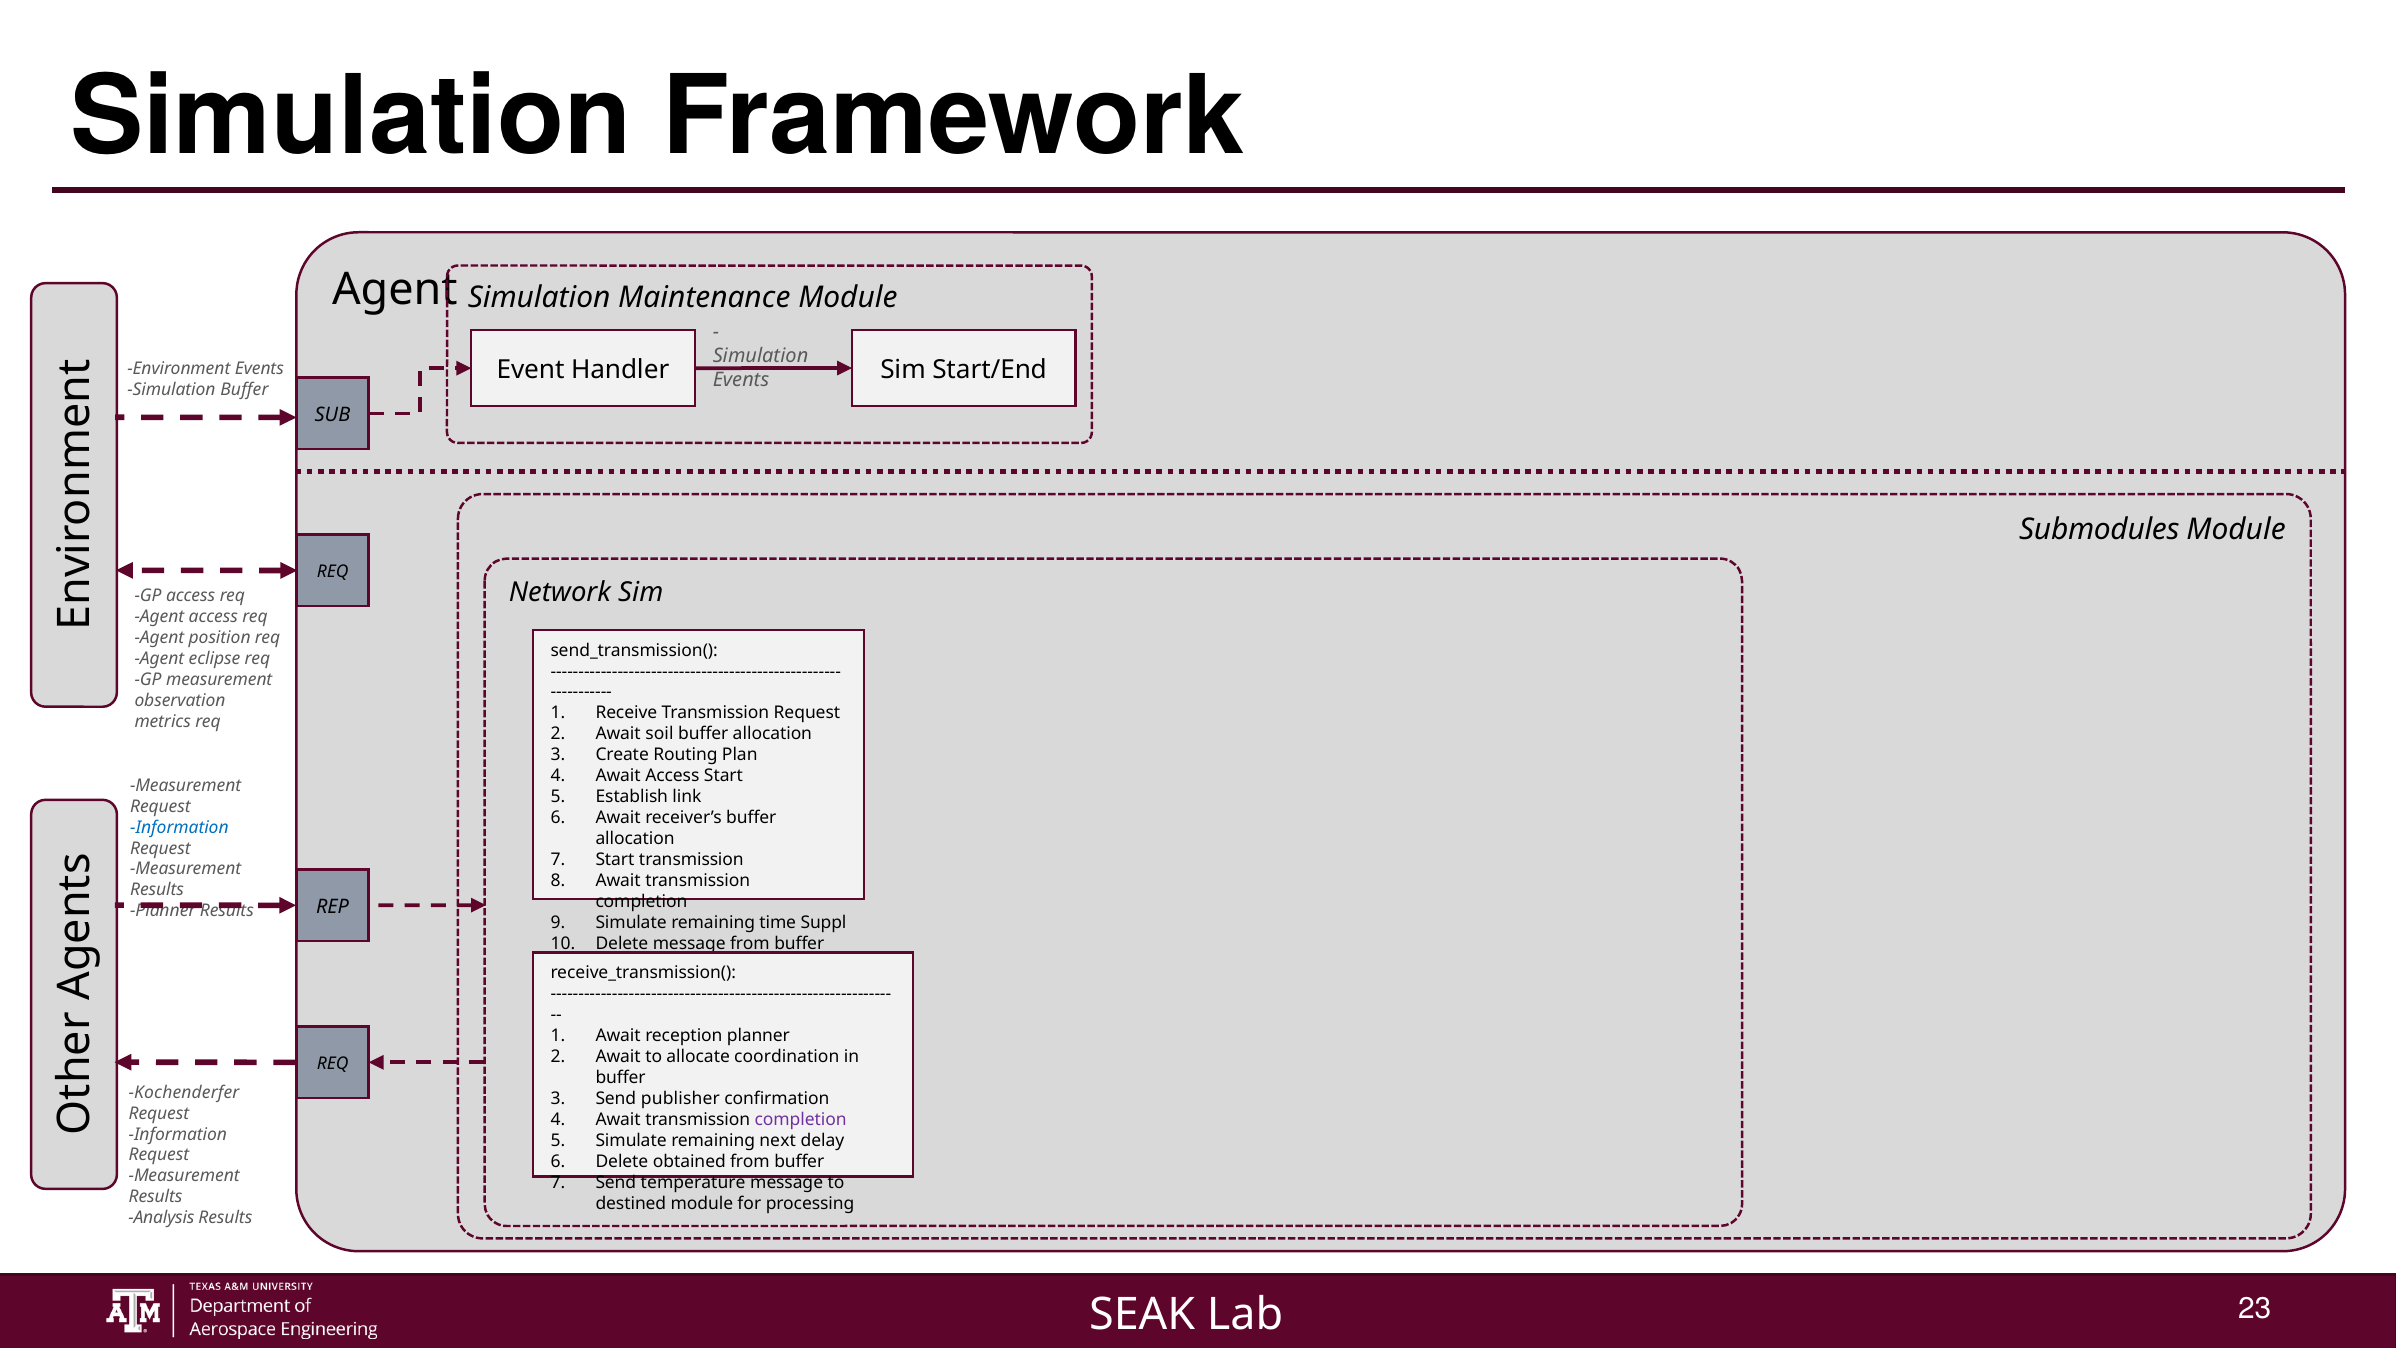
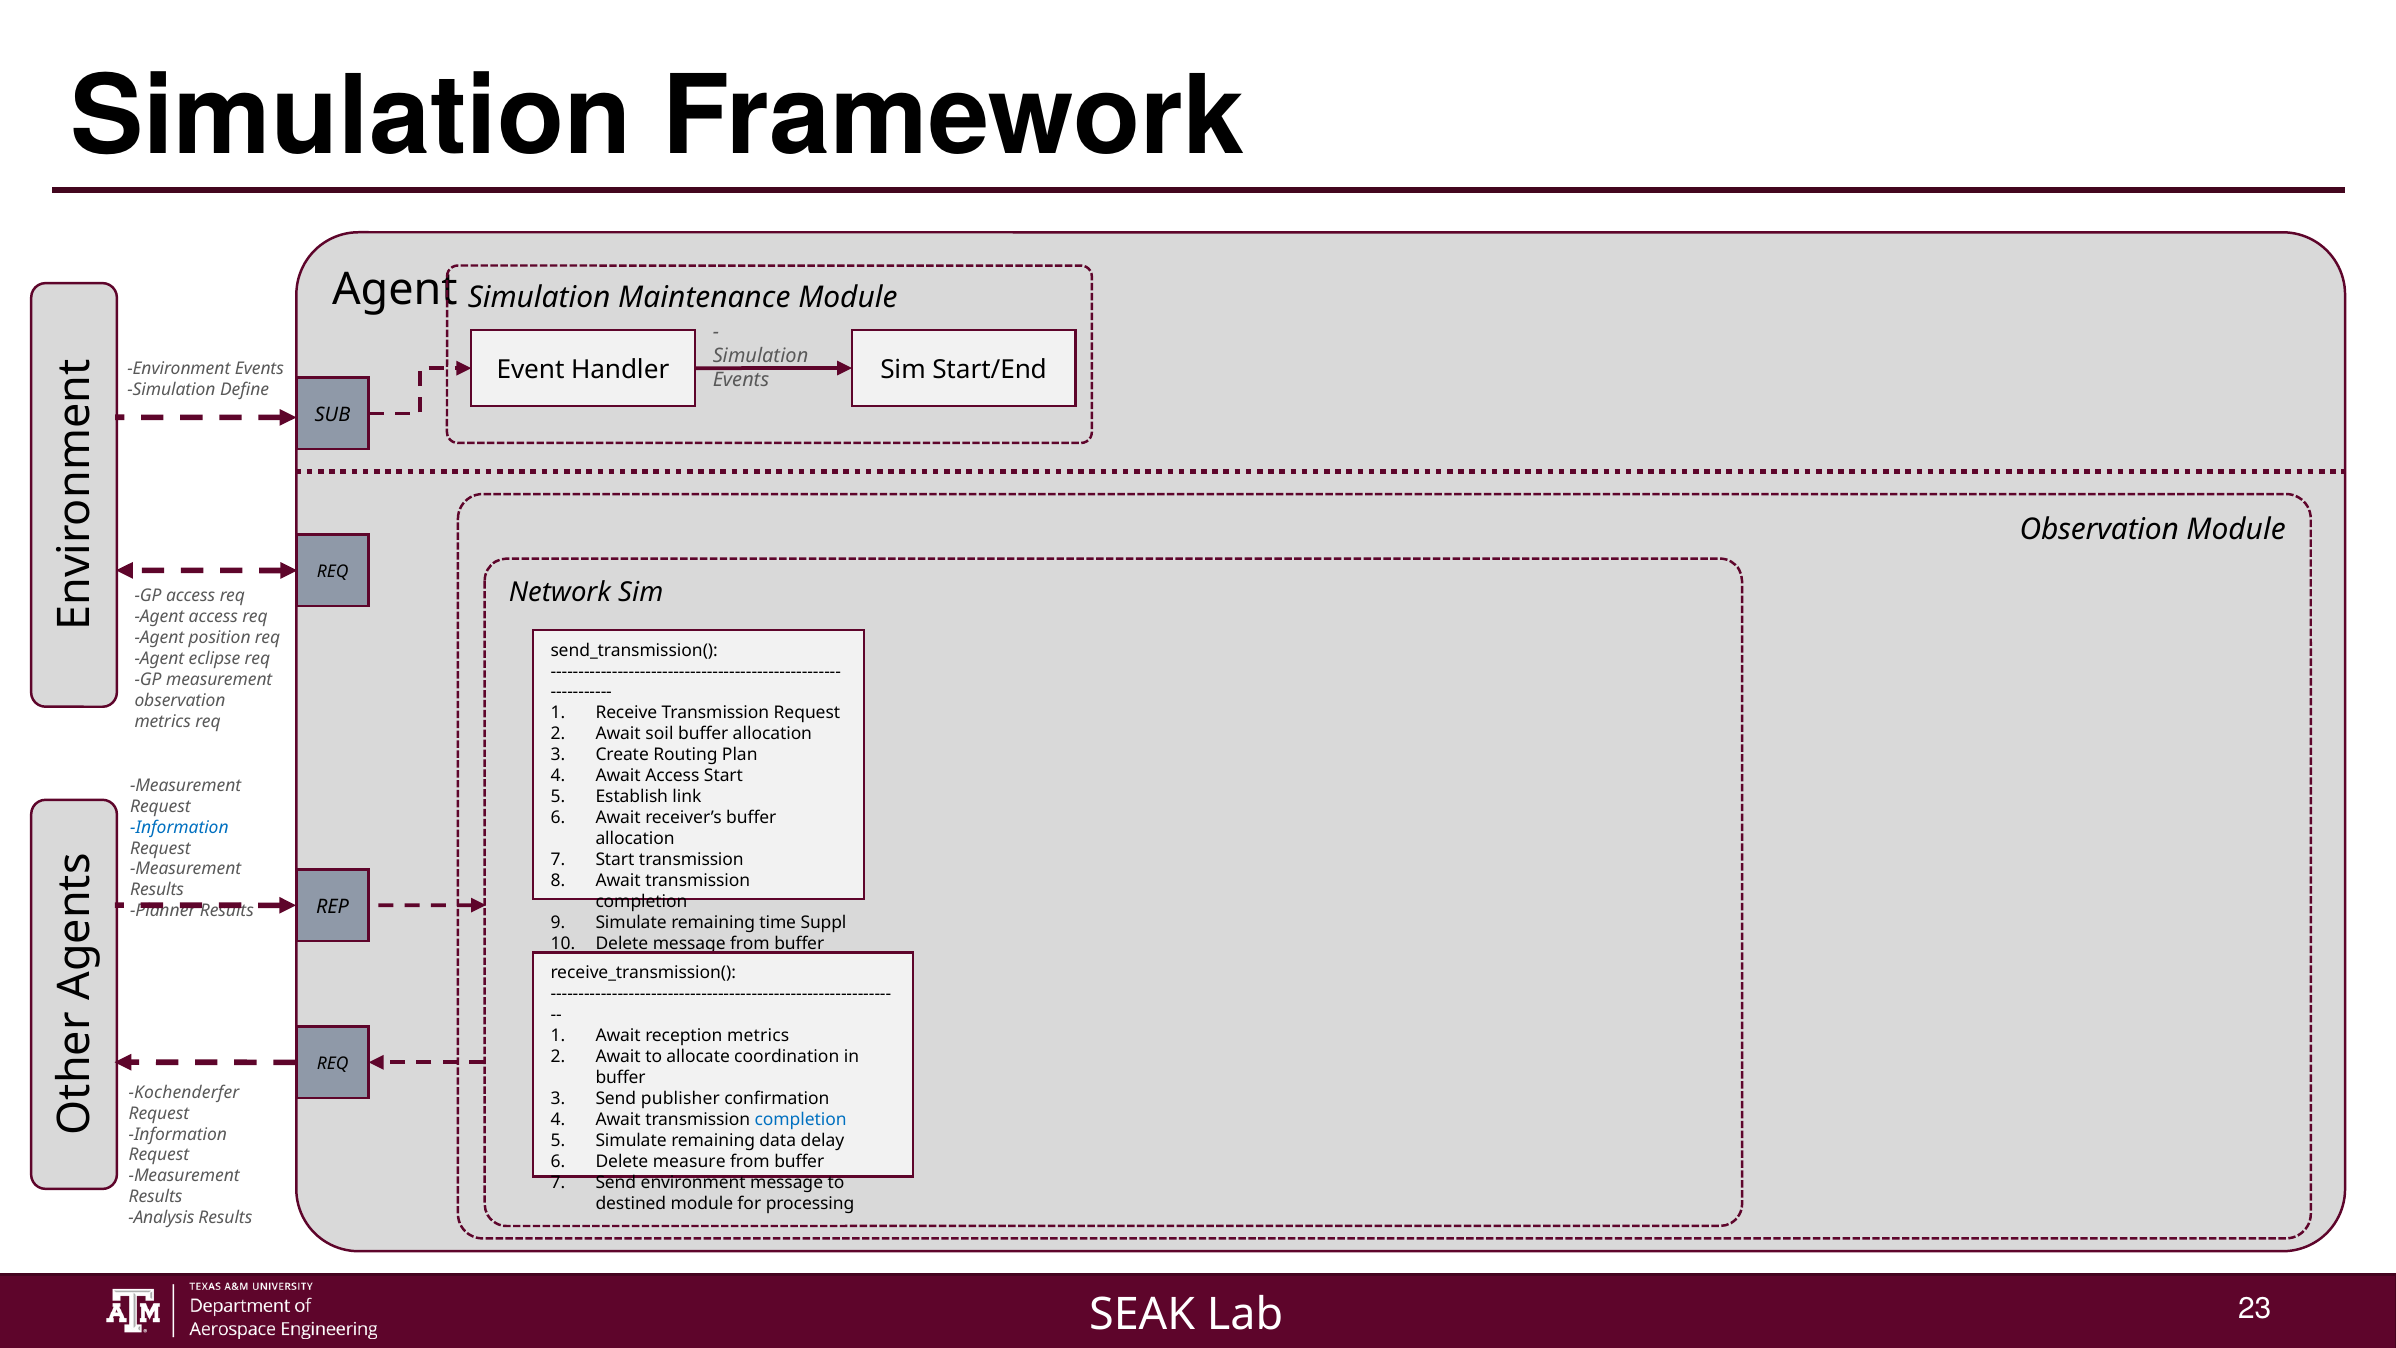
Simulation Buffer: Buffer -> Define
Submodules at (2099, 530): Submodules -> Observation
reception planner: planner -> metrics
completion at (801, 1120) colour: purple -> blue
next: next -> data
obtained: obtained -> measure
Send temperature: temperature -> environment
